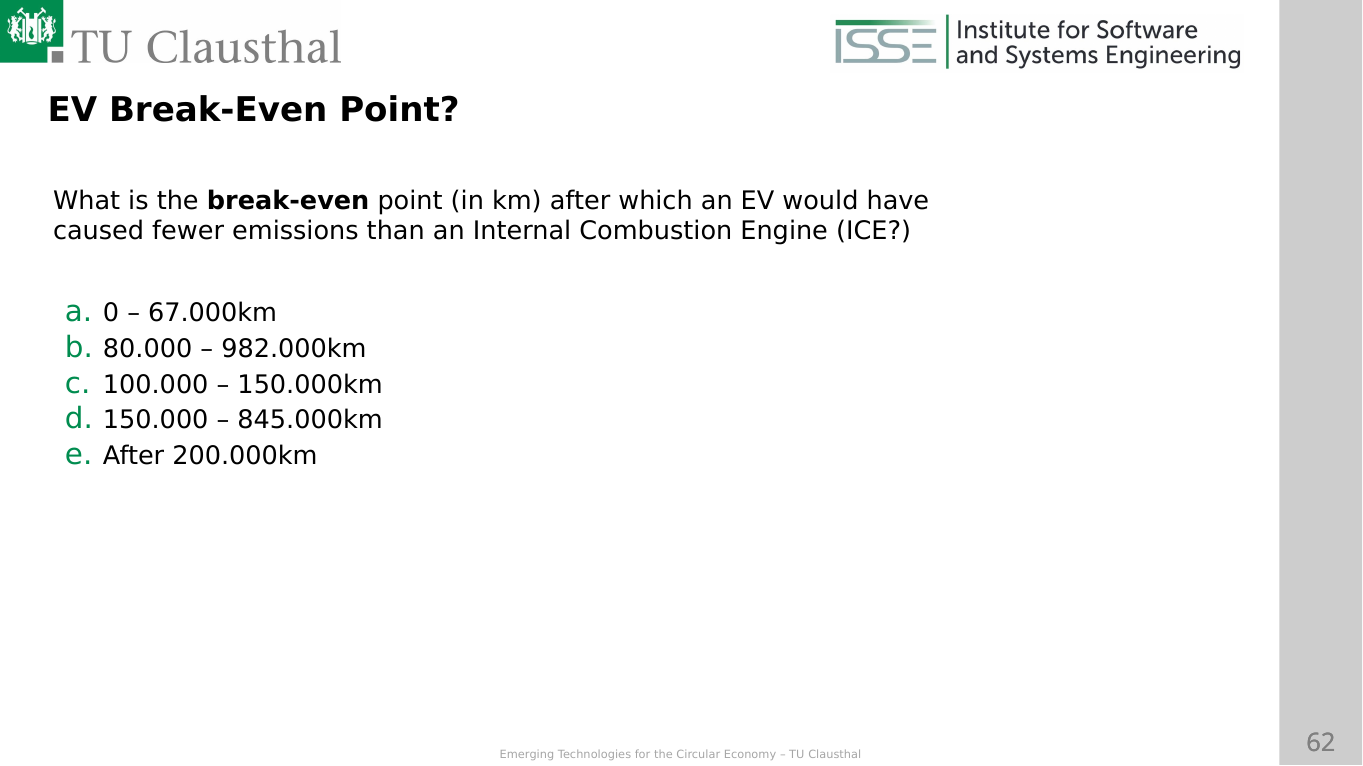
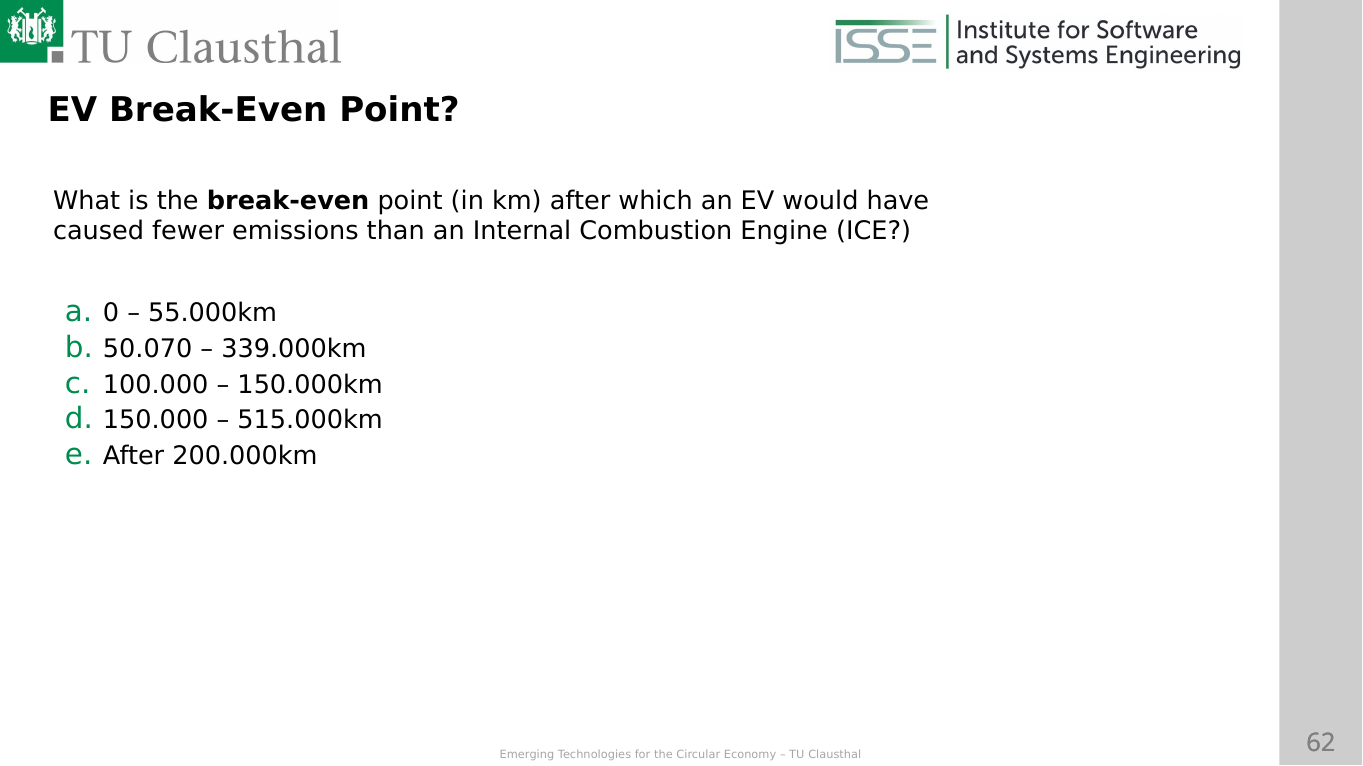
67.000km: 67.000km -> 55.000km
80.000: 80.000 -> 50.070
982.000km: 982.000km -> 339.000km
845.000km: 845.000km -> 515.000km
